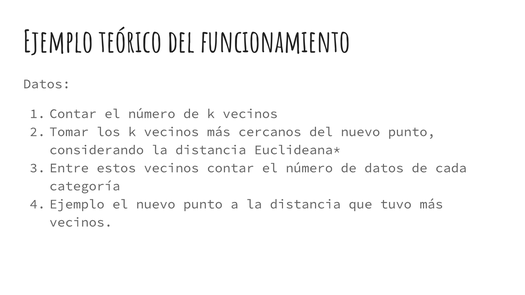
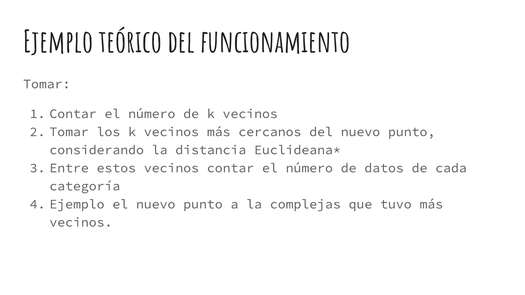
Datos at (47, 84): Datos -> Tomar
a la distancia: distancia -> complejas
